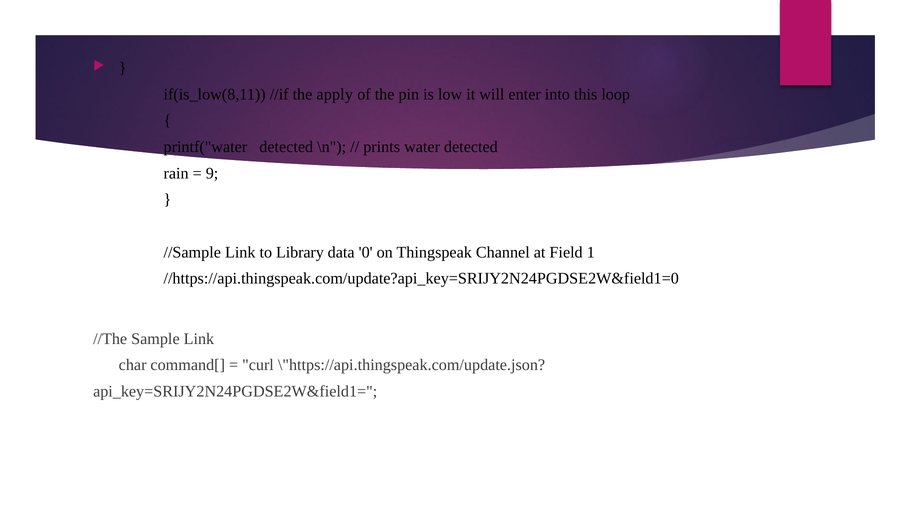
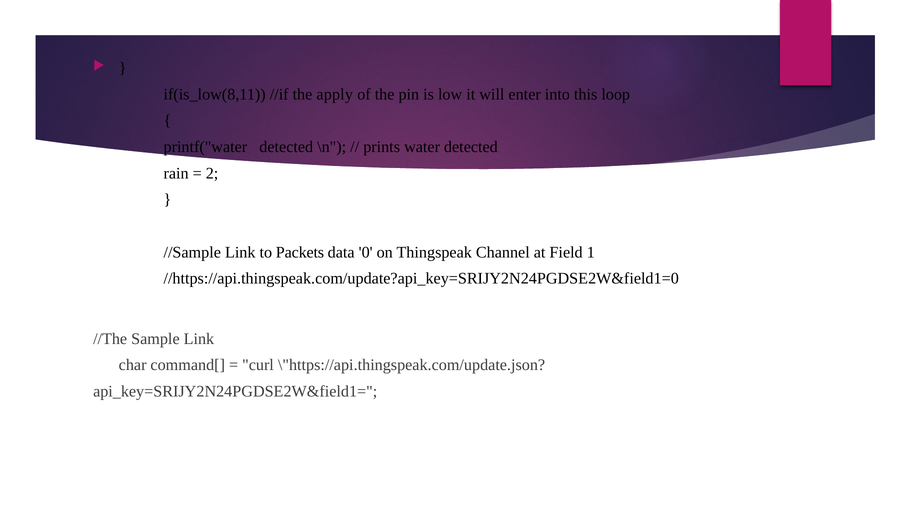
9: 9 -> 2
Library: Library -> Packets
